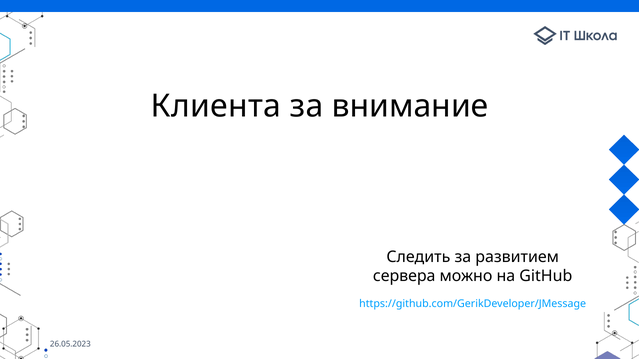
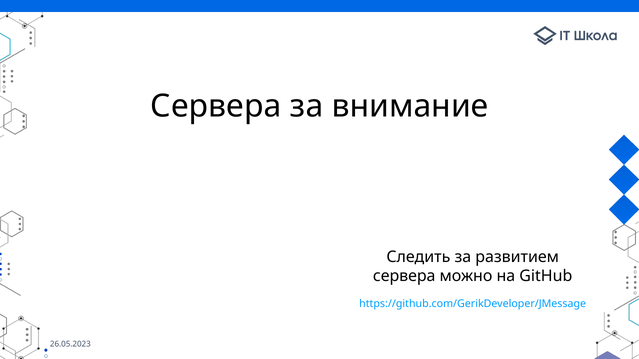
Клиента at (216, 107): Клиента -> Сервера
